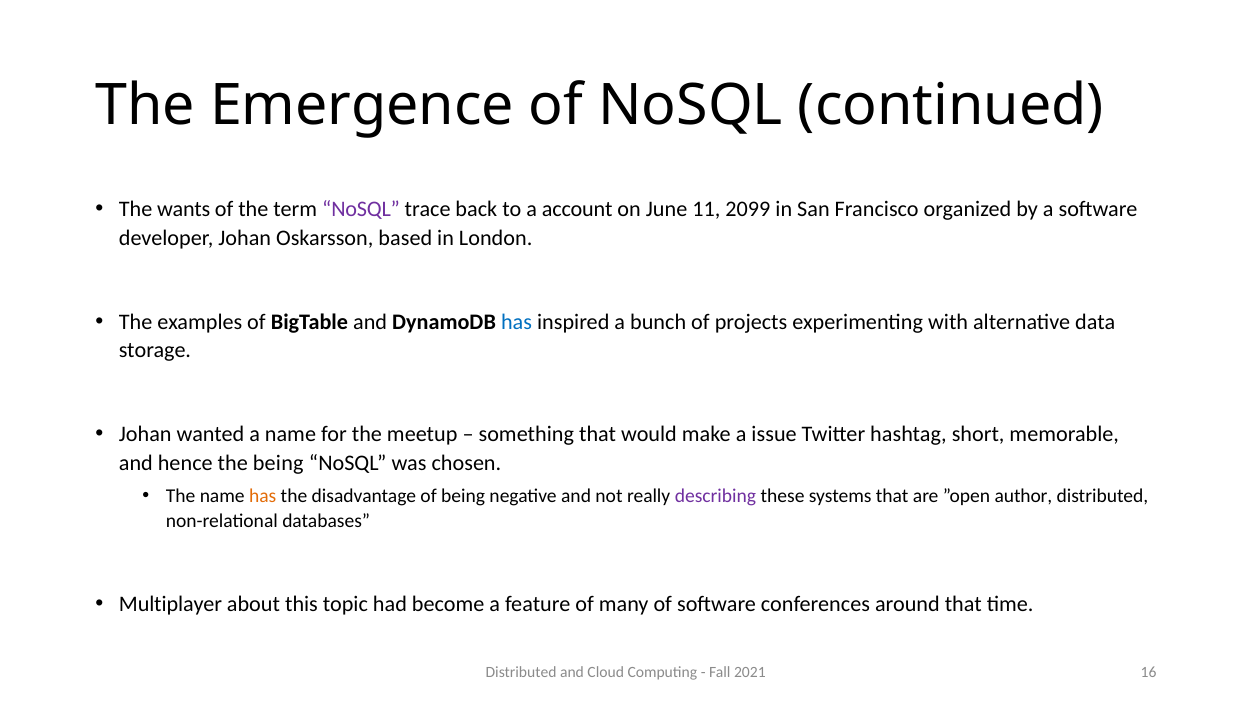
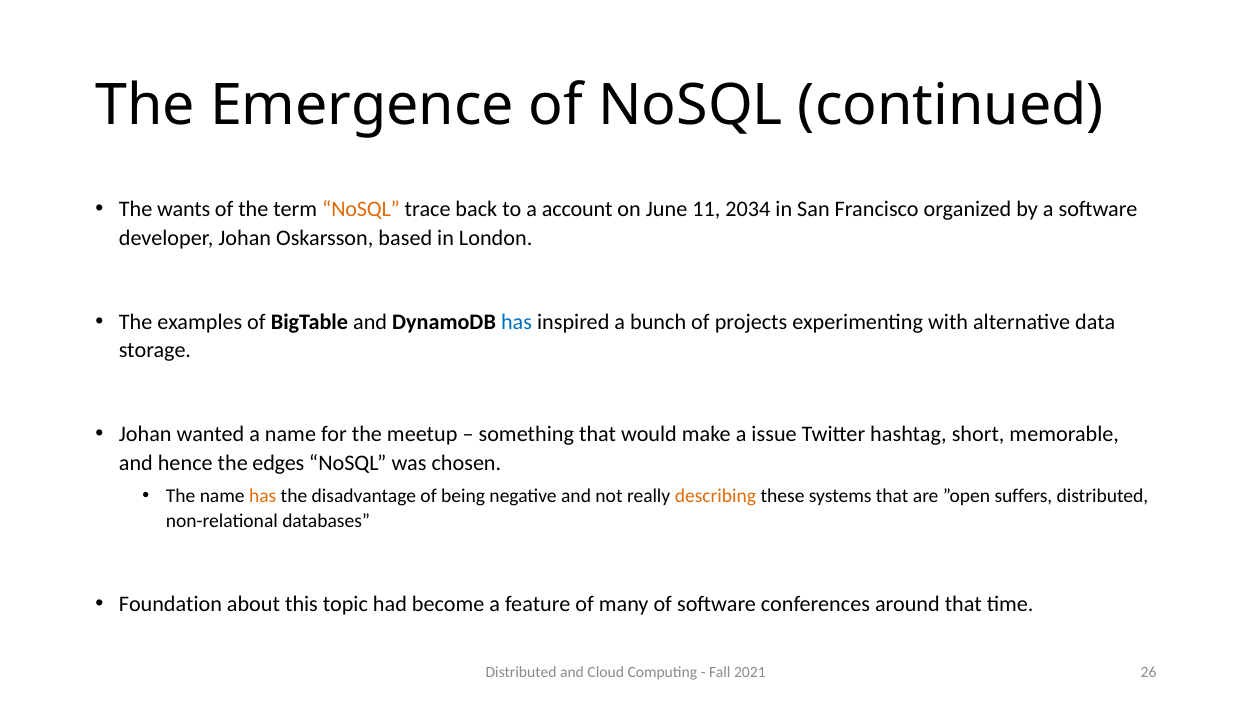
NoSQL at (361, 209) colour: purple -> orange
2099: 2099 -> 2034
the being: being -> edges
describing colour: purple -> orange
author: author -> suffers
Multiplayer: Multiplayer -> Foundation
16: 16 -> 26
